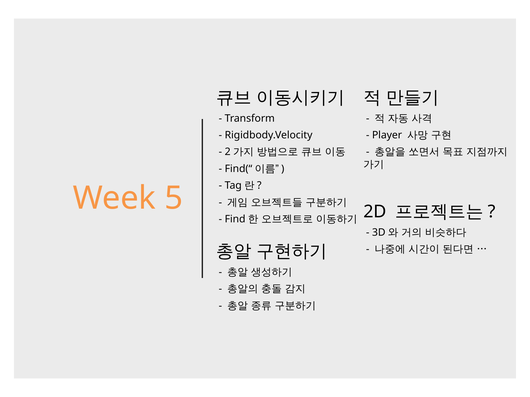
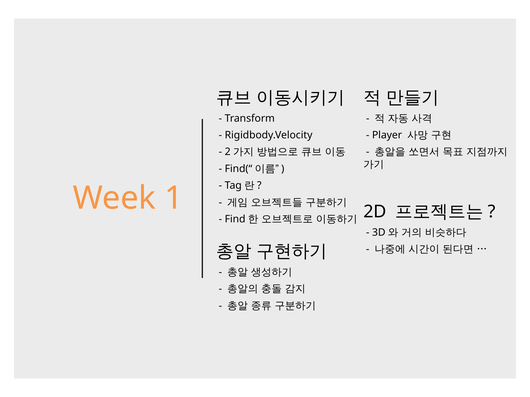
5: 5 -> 1
